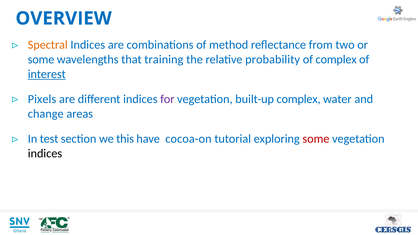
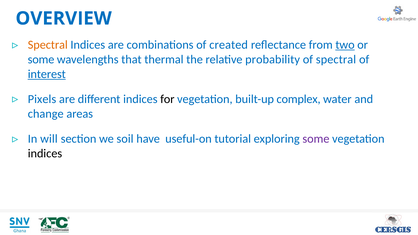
method: method -> created
two underline: none -> present
training: training -> thermal
of complex: complex -> spectral
for colour: purple -> black
test: test -> will
this: this -> soil
cocoa-on: cocoa-on -> useful-on
some at (316, 139) colour: red -> purple
